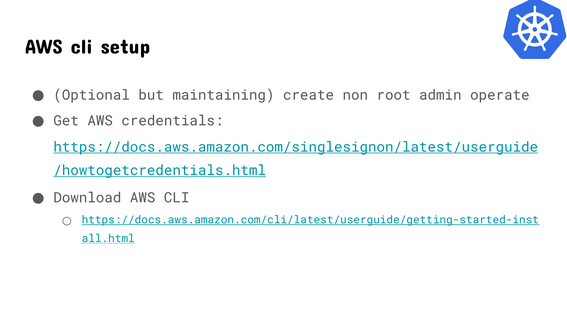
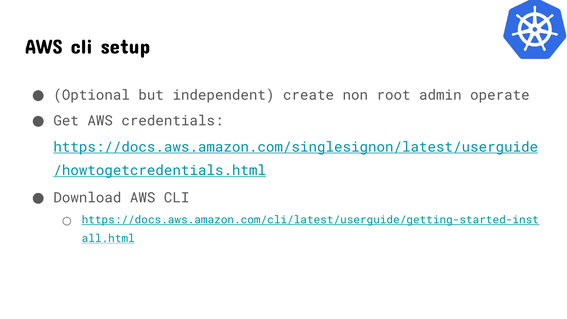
maintaining: maintaining -> independent
